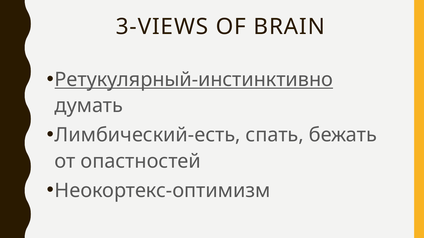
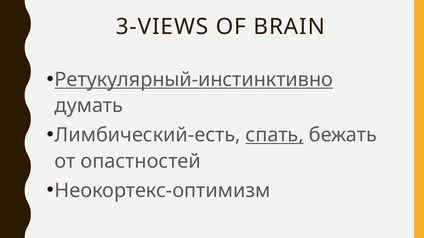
спать underline: none -> present
